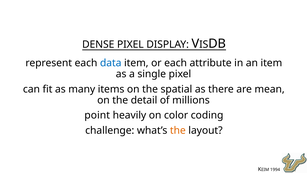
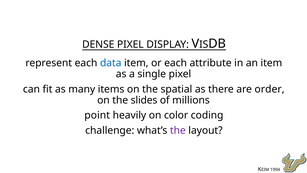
mean: mean -> order
detail: detail -> slides
the at (178, 130) colour: orange -> purple
